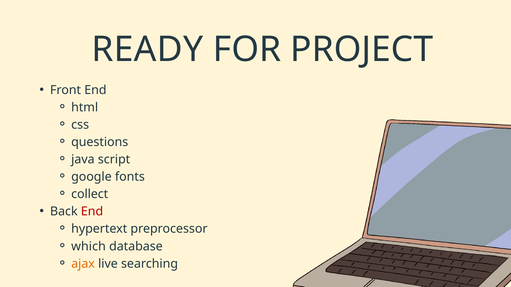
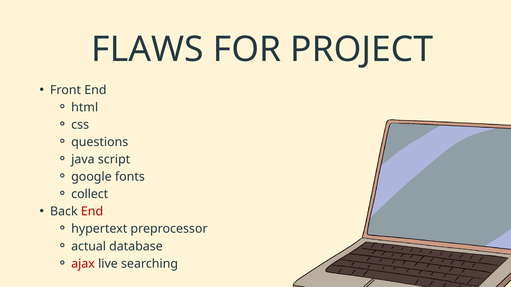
READY: READY -> FLAWS
which: which -> actual
ajax colour: orange -> red
